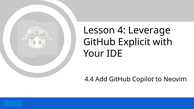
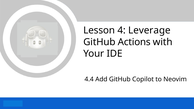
Explicit: Explicit -> Actions
